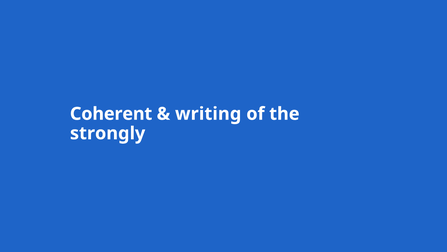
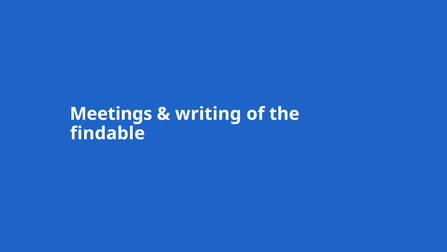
Coherent: Coherent -> Meetings
strongly: strongly -> findable
